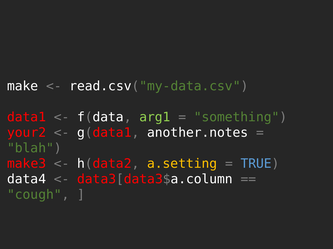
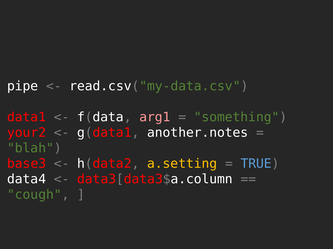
make: make -> pipe
arg1 colour: light green -> pink
make3: make3 -> base3
